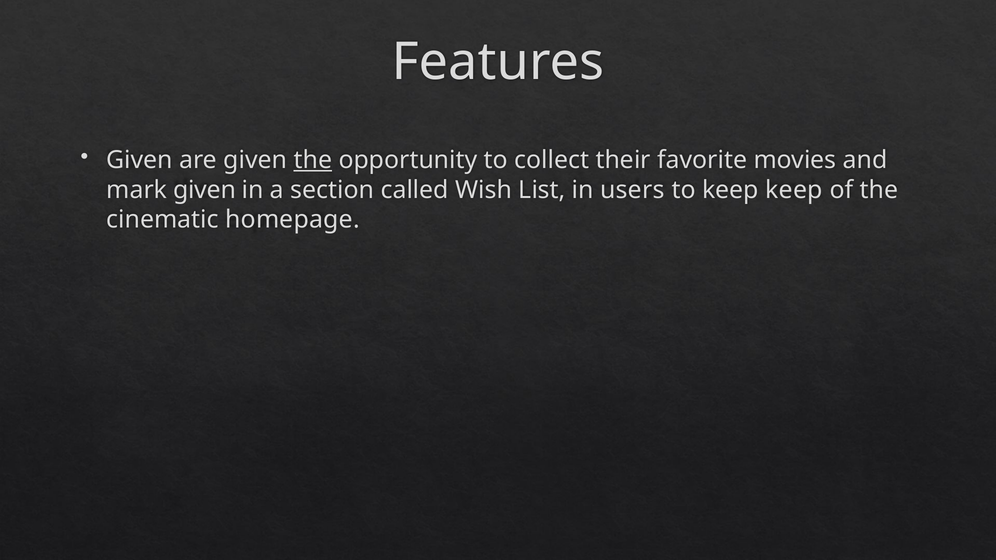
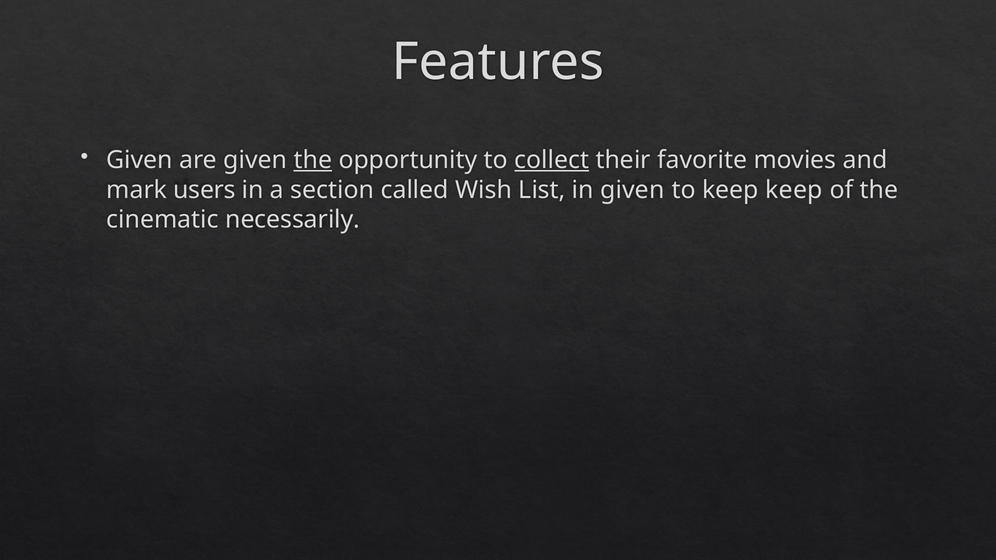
collect underline: none -> present
mark given: given -> users
in users: users -> given
homepage: homepage -> necessarily
